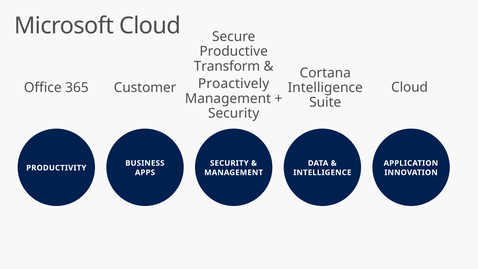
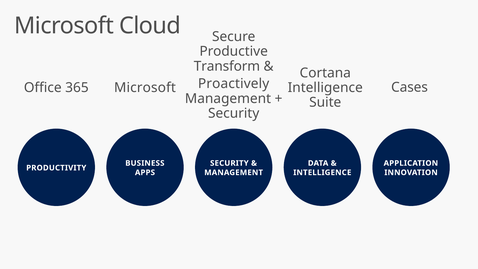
Cloud at (410, 87): Cloud -> Cases
Customer at (145, 88): Customer -> Microsoft
